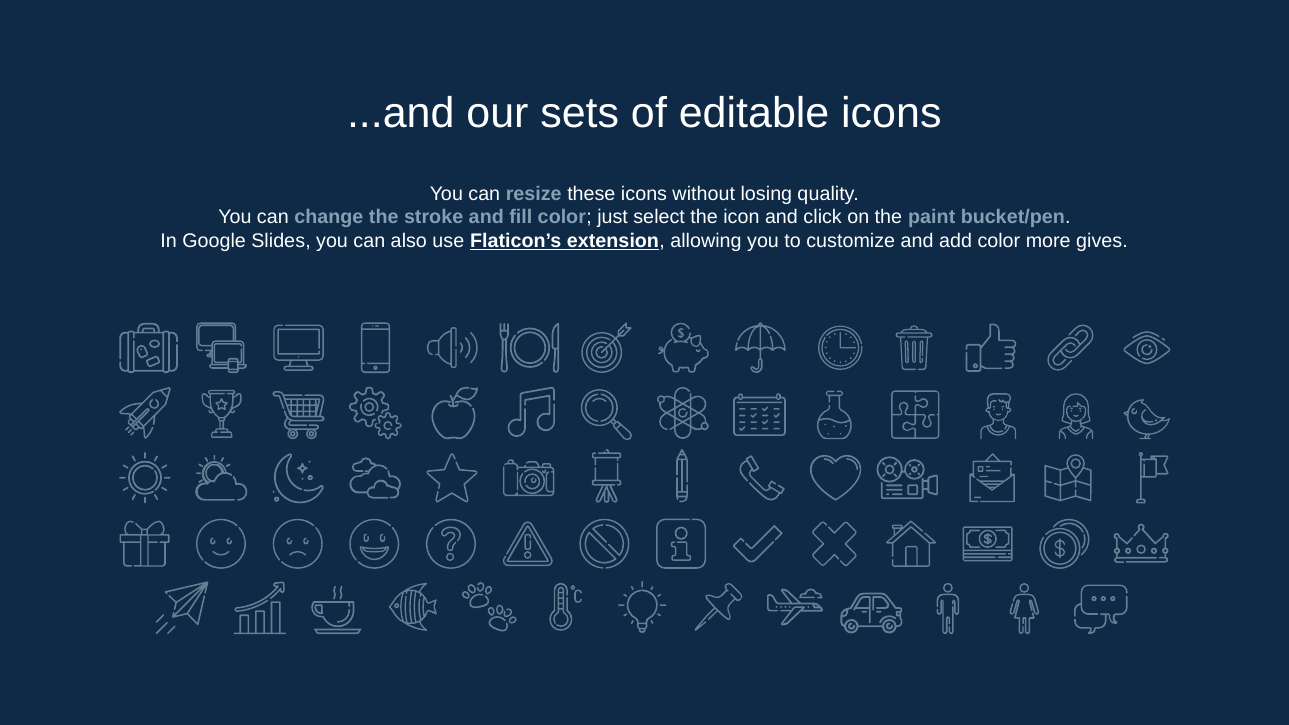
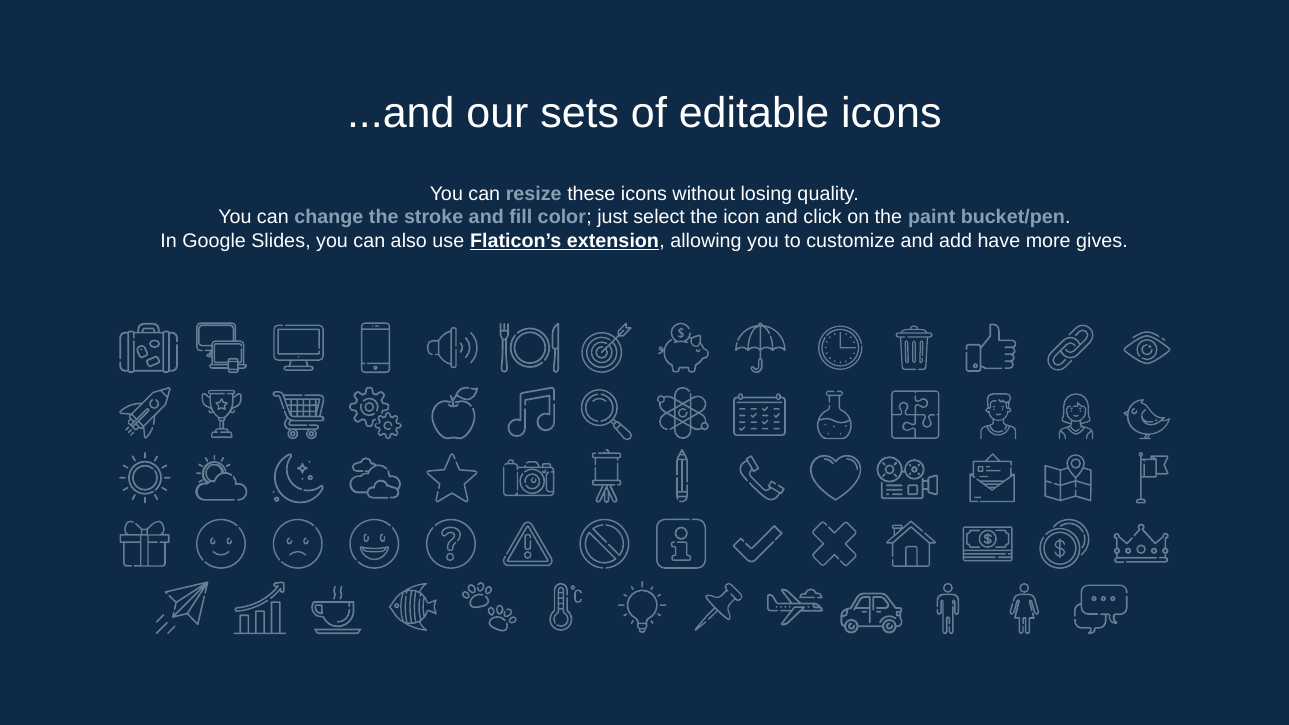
add color: color -> have
